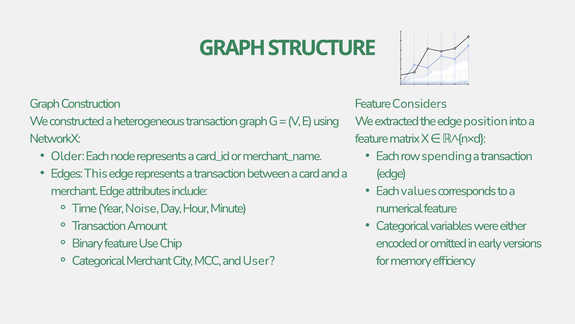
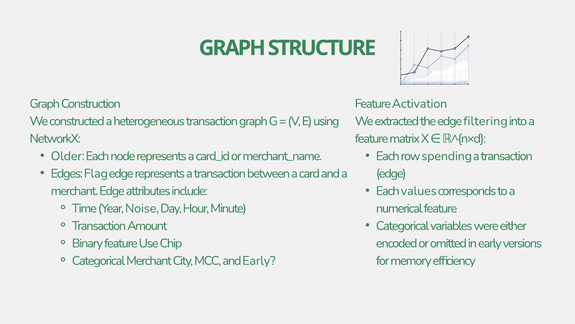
Considers: Considers -> Activation
position: position -> filtering
This: This -> Flag
and User: User -> Early
